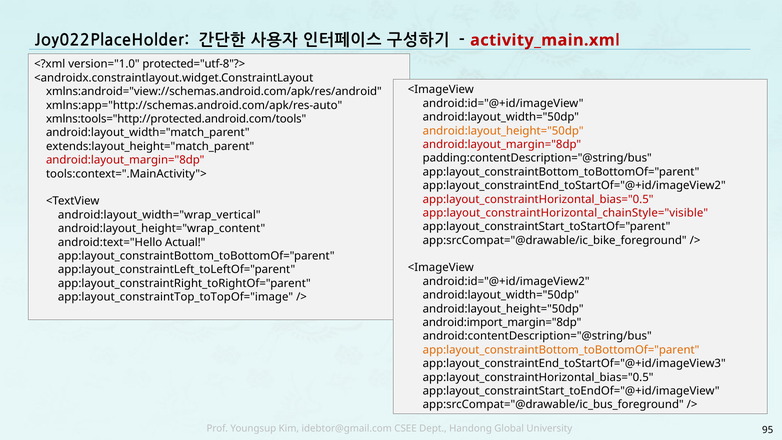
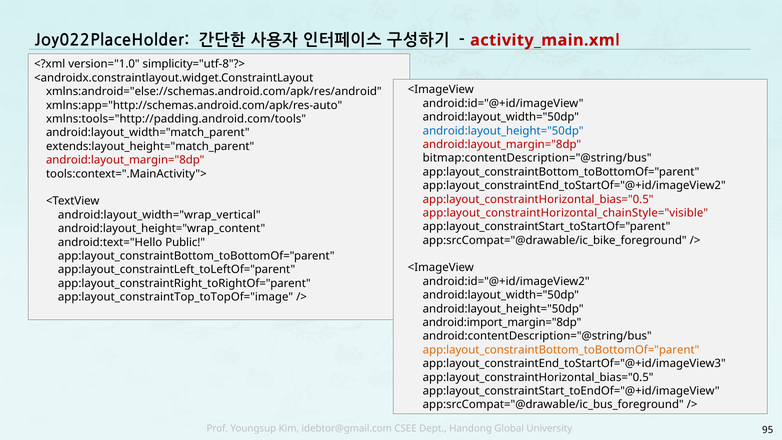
protected="utf-8"?>: protected="utf-8"?> -> simplicity="utf-8"?>
xmlns:android="view://schemas.android.com/apk/res/android: xmlns:android="view://schemas.android.com/apk/res/android -> xmlns:android="else://schemas.android.com/apk/res/android
xmlns:tools="http://protected.android.com/tools: xmlns:tools="http://protected.android.com/tools -> xmlns:tools="http://padding.android.com/tools
android:layout_height="50dp at (503, 131) colour: orange -> blue
padding:contentDescription="@string/bus: padding:contentDescription="@string/bus -> bitmap:contentDescription="@string/bus
Actual: Actual -> Public
